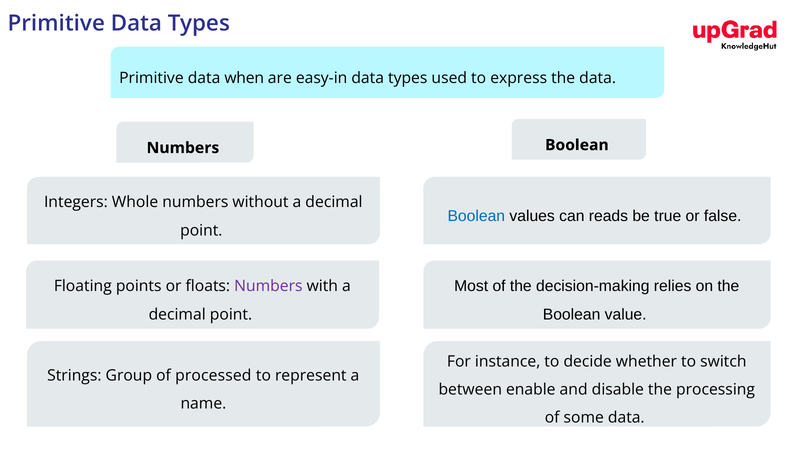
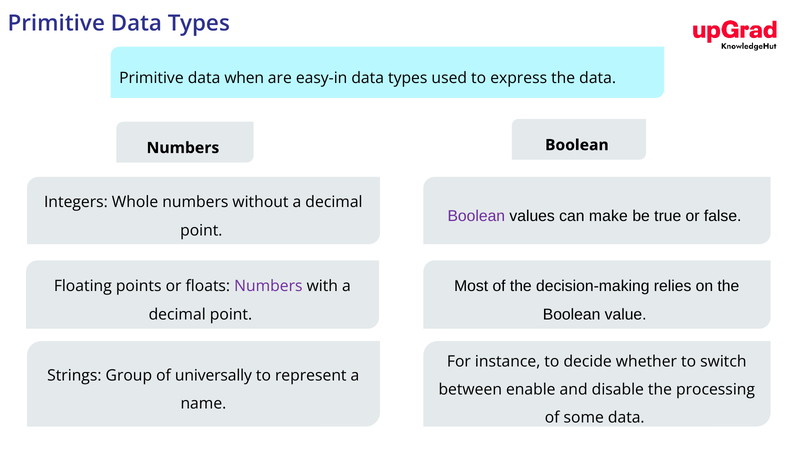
Boolean at (476, 216) colour: blue -> purple
reads: reads -> make
processed: processed -> universally
